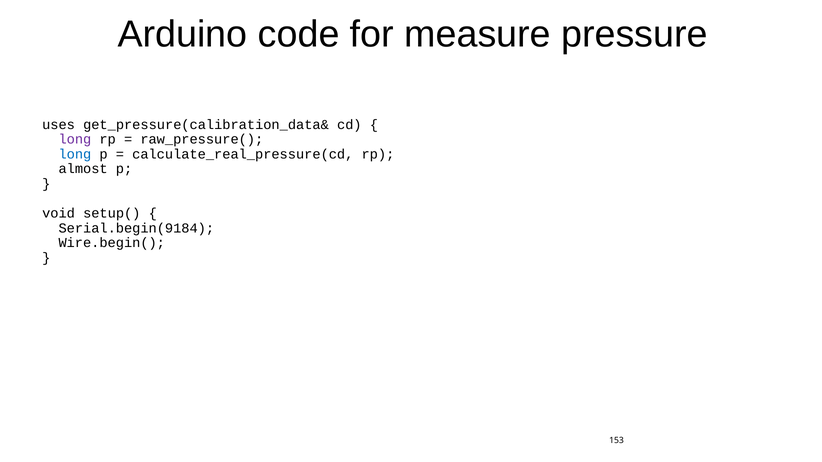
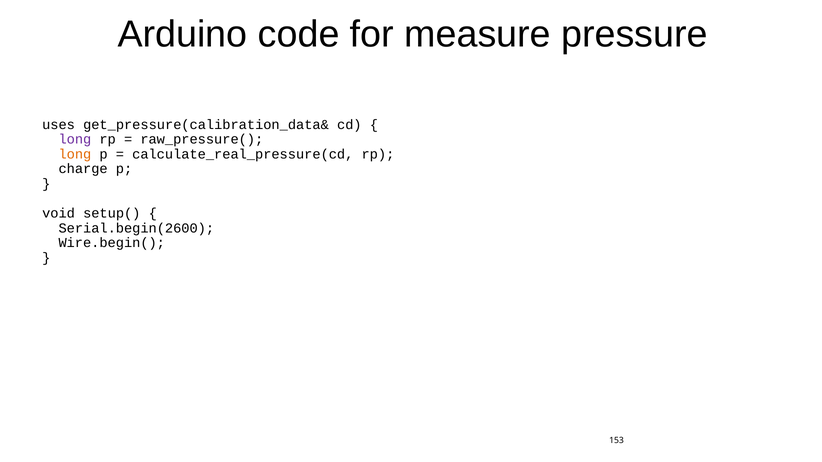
long at (75, 154) colour: blue -> orange
almost: almost -> charge
Serial.begin(9184: Serial.begin(9184 -> Serial.begin(2600
